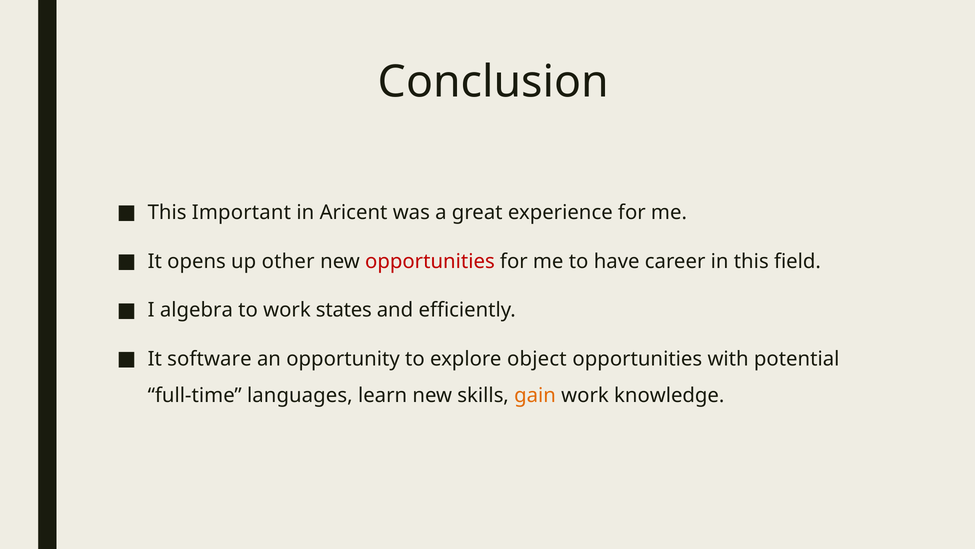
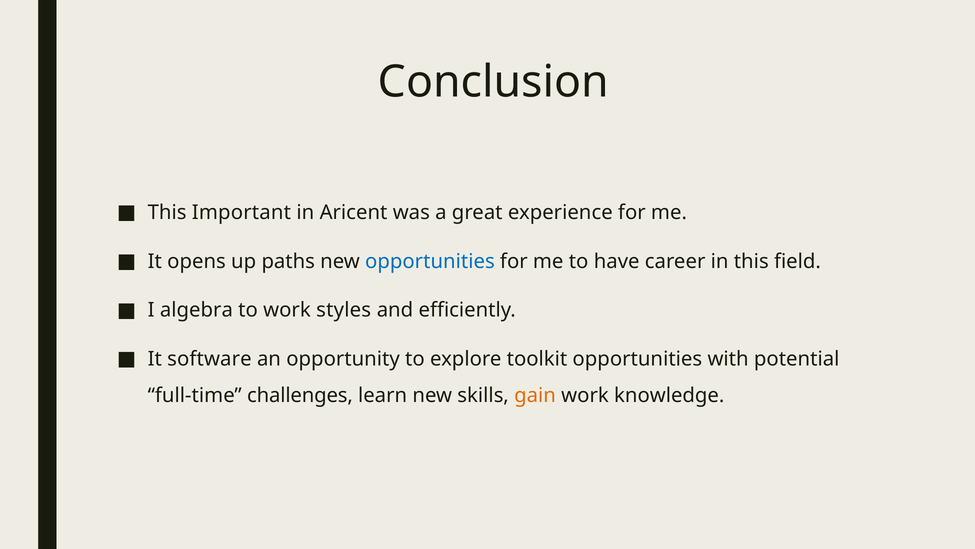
other: other -> paths
opportunities at (430, 261) colour: red -> blue
states: states -> styles
object: object -> toolkit
languages: languages -> challenges
